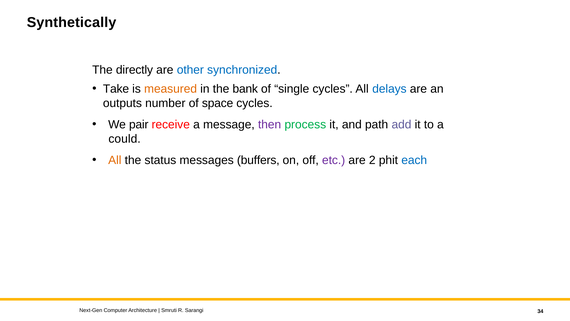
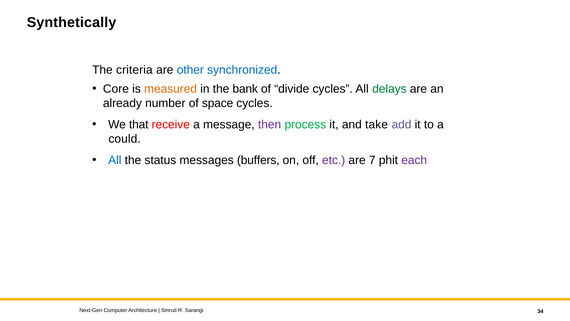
directly: directly -> criteria
Take: Take -> Core
single: single -> divide
delays colour: blue -> green
outputs: outputs -> already
pair: pair -> that
path: path -> take
All at (115, 160) colour: orange -> blue
2: 2 -> 7
each colour: blue -> purple
